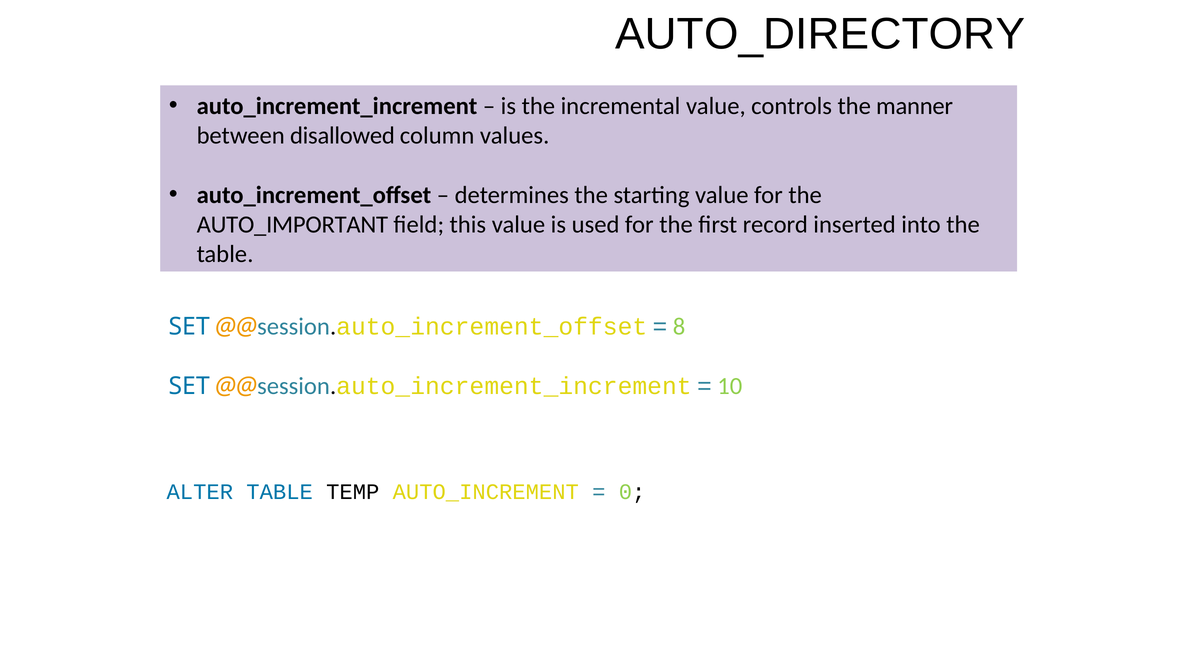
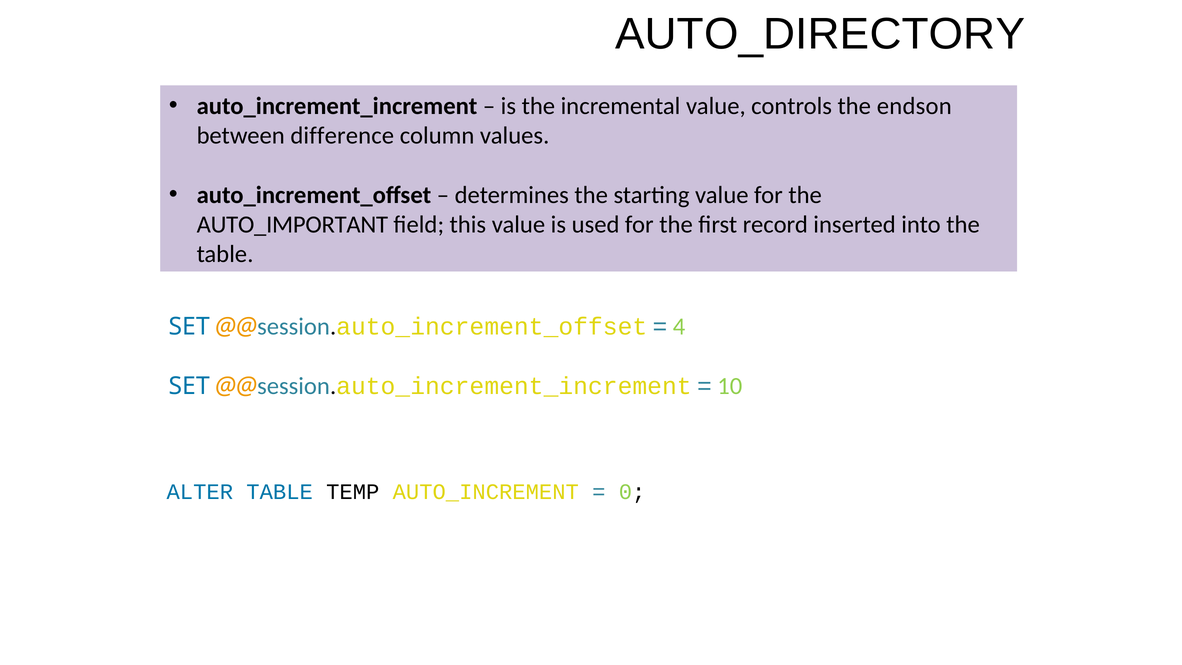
manner: manner -> endson
disallowed: disallowed -> difference
8: 8 -> 4
